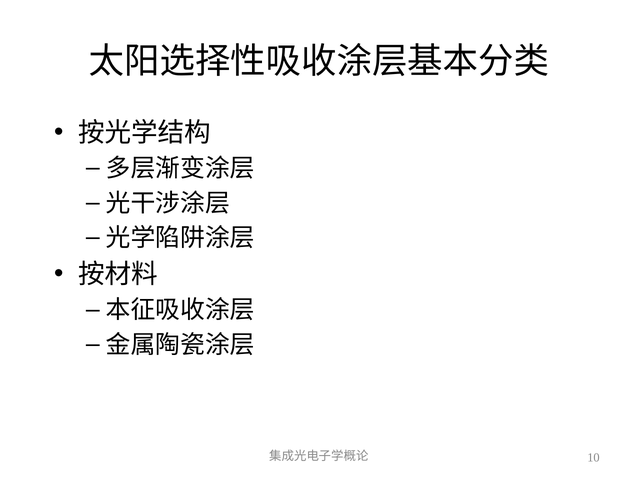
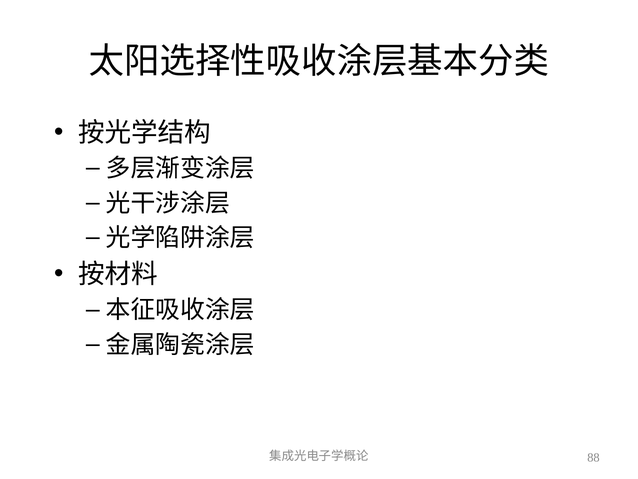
10: 10 -> 88
